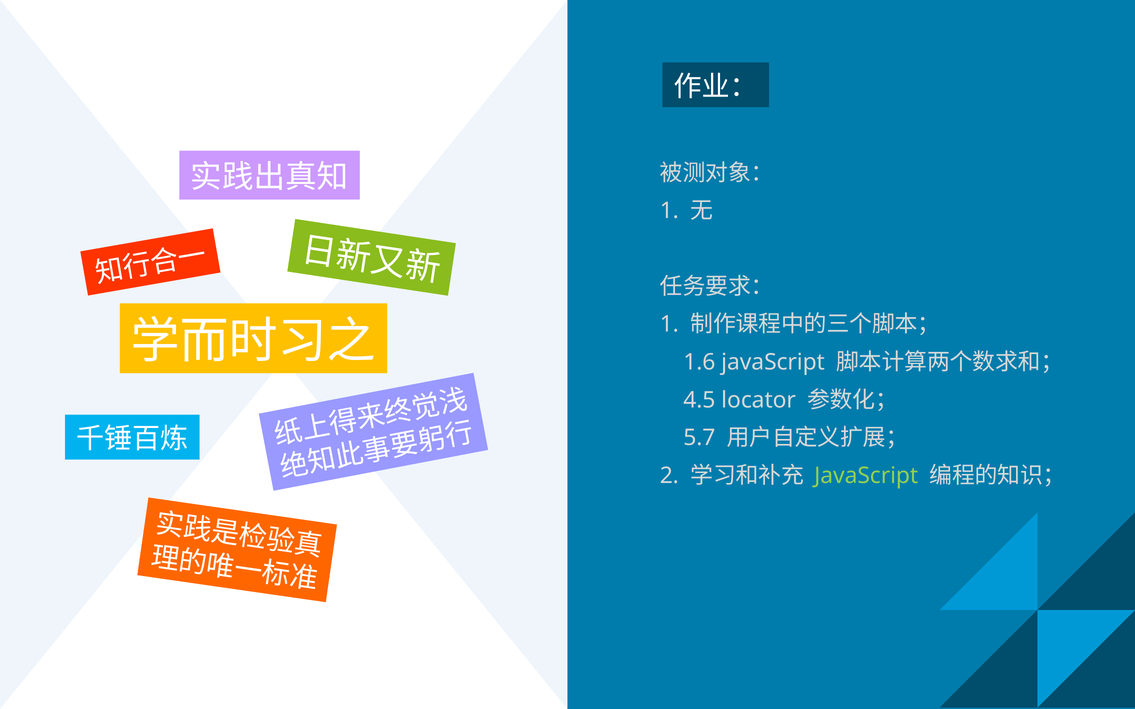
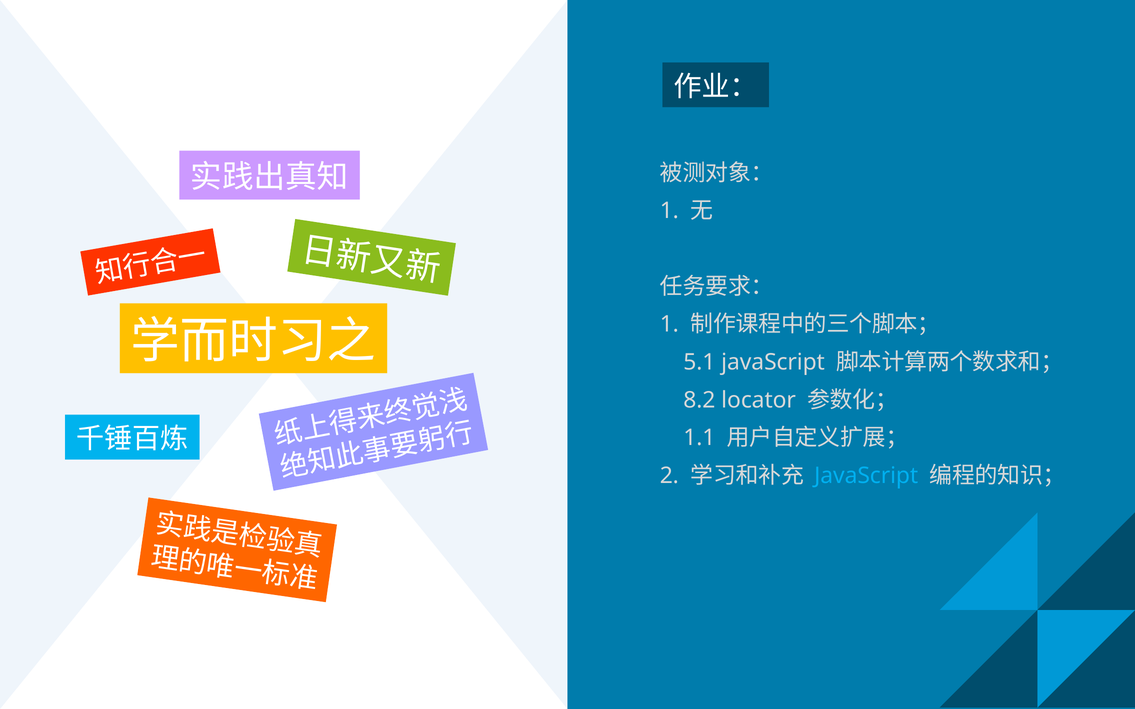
1.6: 1.6 -> 5.1
4.5: 4.5 -> 8.2
5.7: 5.7 -> 1.1
JavaScript at (866, 476) colour: light green -> light blue
